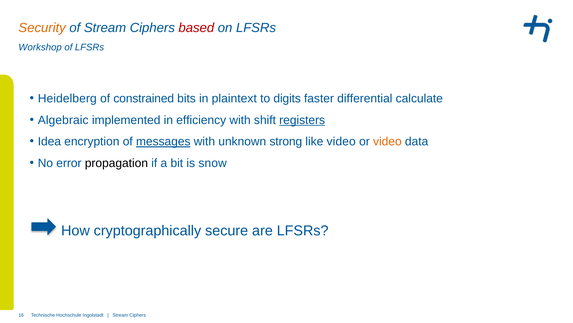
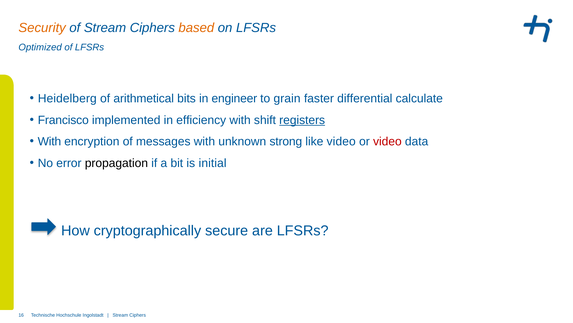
based colour: red -> orange
Workshop: Workshop -> Optimized
constrained: constrained -> arithmetical
plaintext: plaintext -> engineer
digits: digits -> grain
Algebraic: Algebraic -> Francisco
Idea at (49, 141): Idea -> With
messages underline: present -> none
video at (387, 141) colour: orange -> red
snow: snow -> initial
